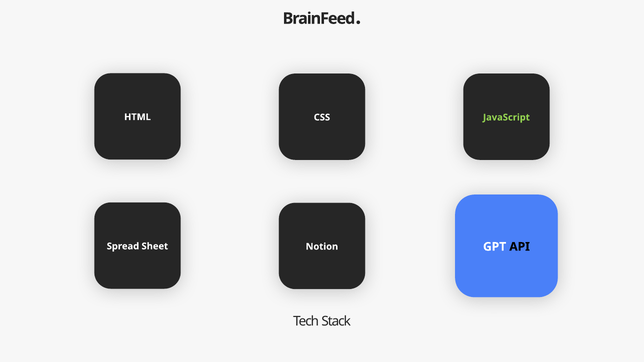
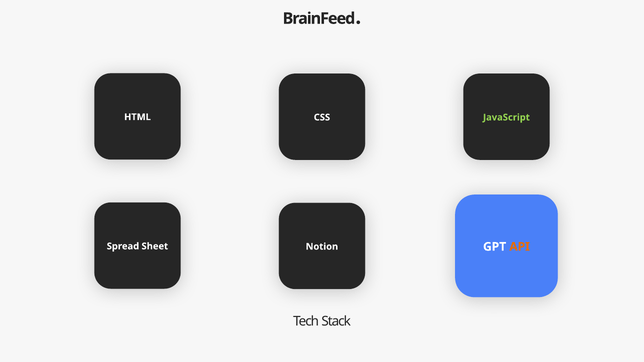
API colour: black -> orange
